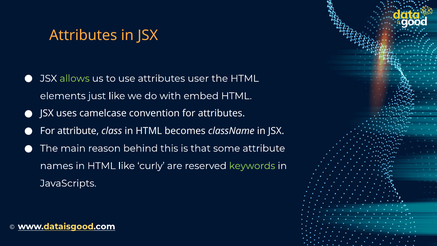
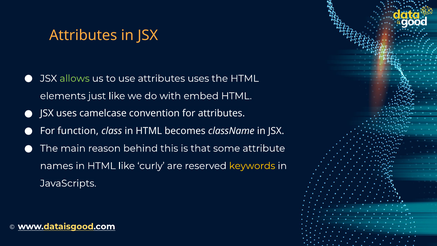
attributes user: user -> uses
For attribute: attribute -> function
keywords colour: light green -> yellow
